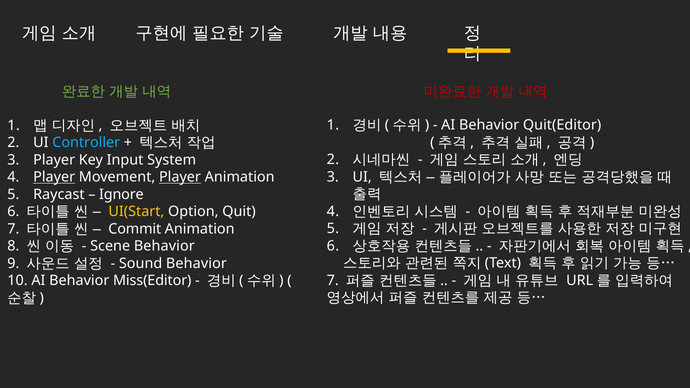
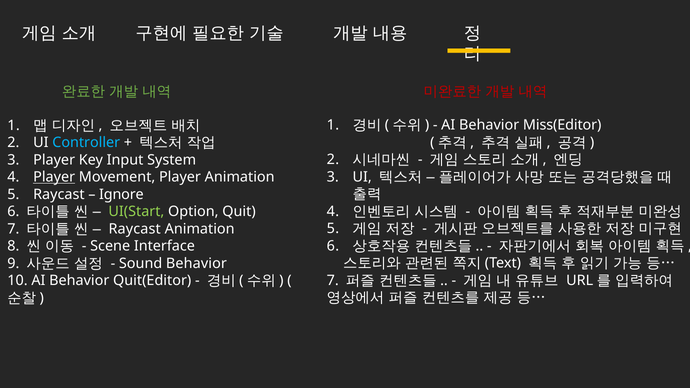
Quit(Editor: Quit(Editor -> Miss(Editor
Player at (180, 177) underline: present -> none
UI(Start colour: yellow -> light green
Commit at (135, 229): Commit -> Raycast
Scene Behavior: Behavior -> Interface
Miss(Editor: Miss(Editor -> Quit(Editor
